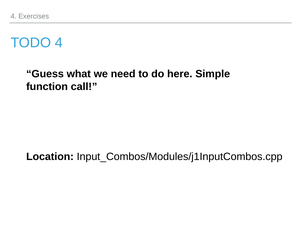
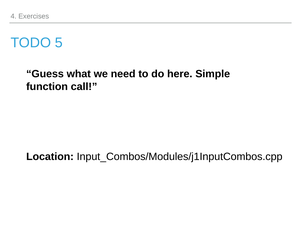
TODO 4: 4 -> 5
